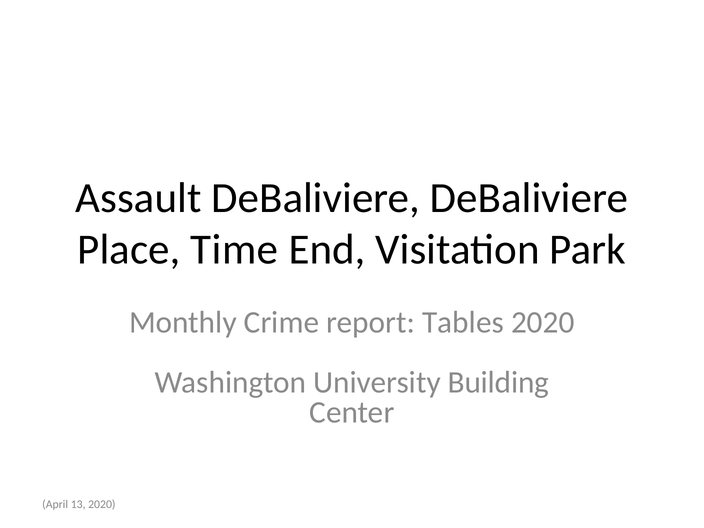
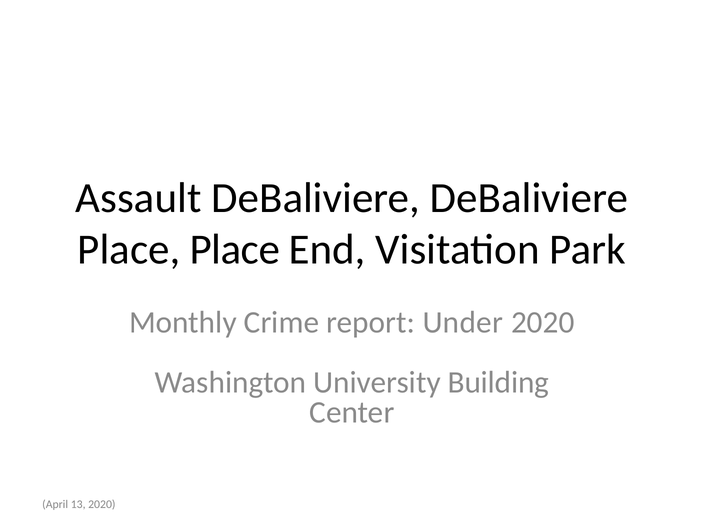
Place Time: Time -> Place
Tables: Tables -> Under
